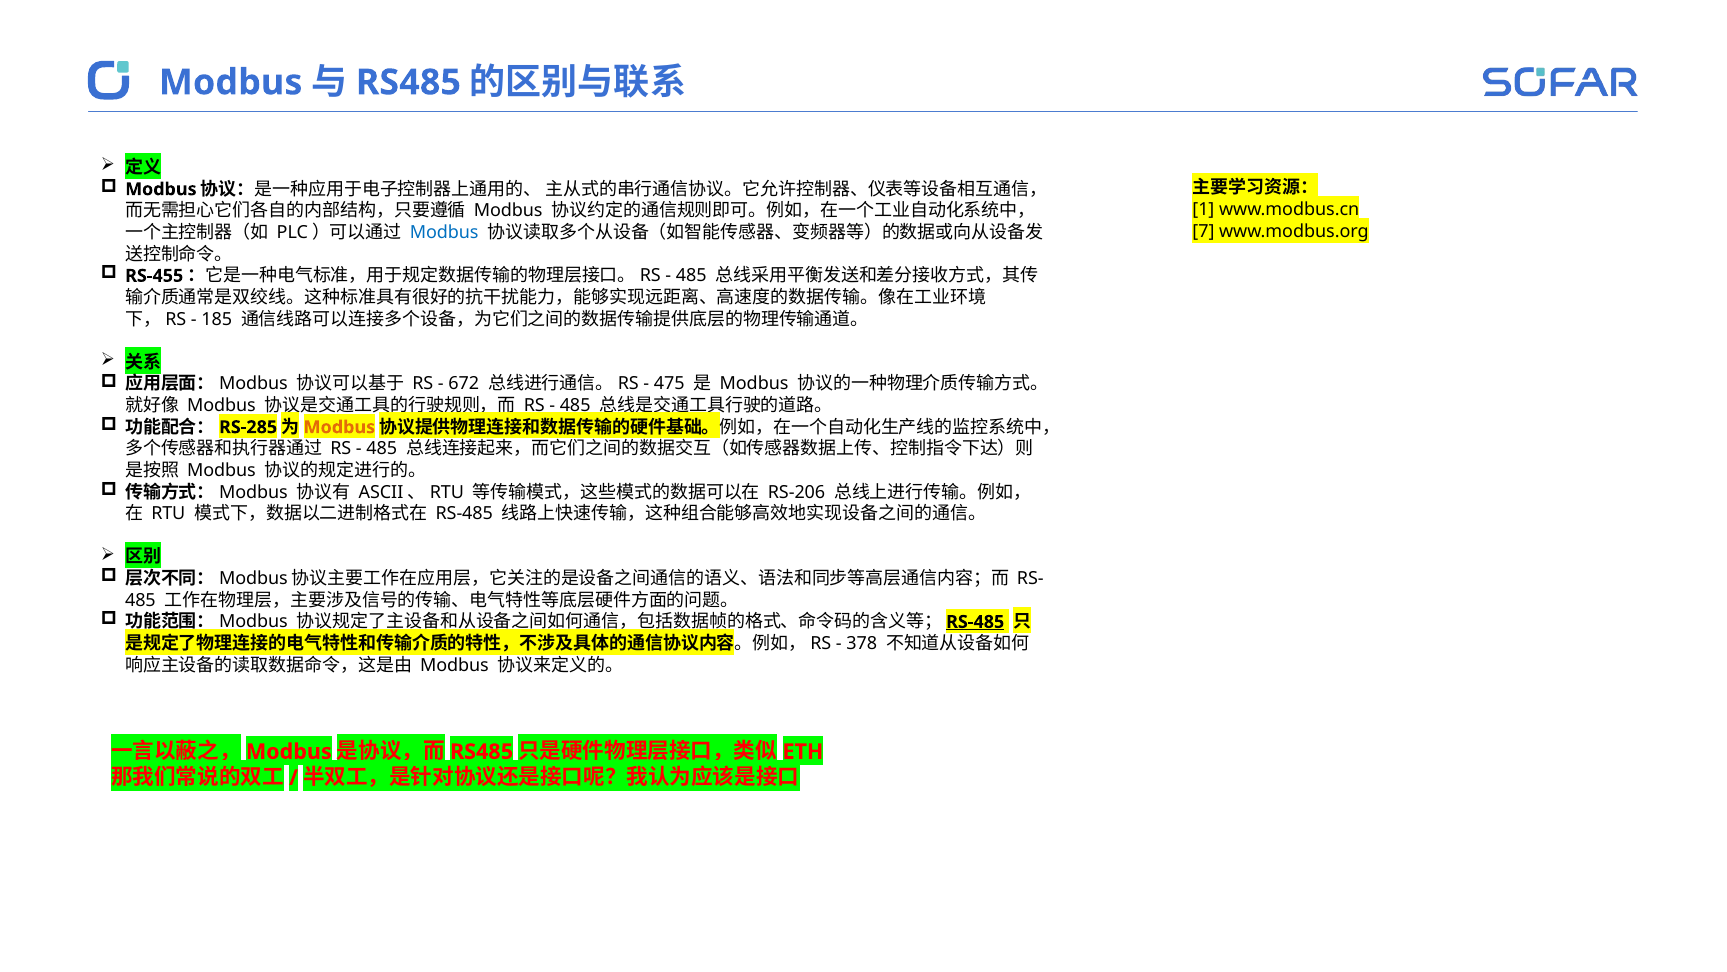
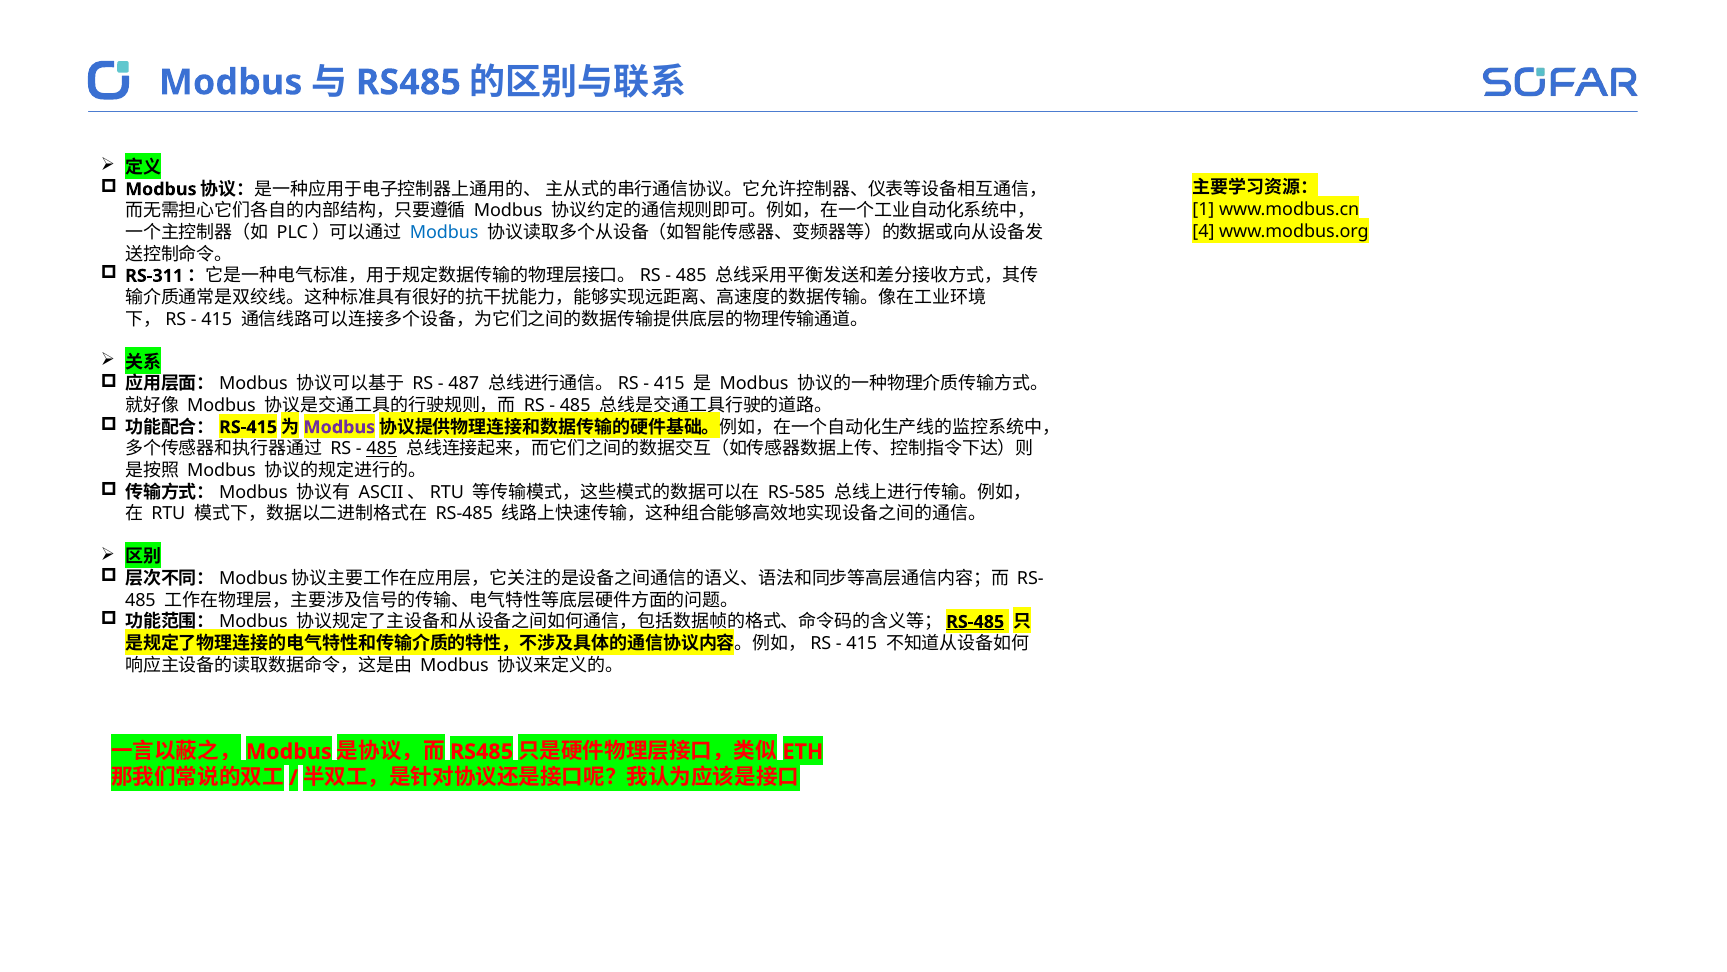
7: 7 -> 4
RS-455: RS-455 -> RS-311
185 at (217, 319): 185 -> 415
672: 672 -> 487
475 at (669, 384): 475 -> 415
RS-285: RS-285 -> RS-415
Modbus at (339, 427) colour: orange -> purple
485 at (382, 449) underline: none -> present
RS-206: RS-206 -> RS-585
378 at (862, 643): 378 -> 415
